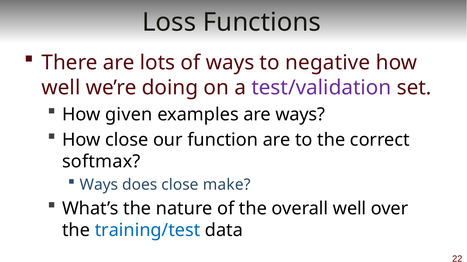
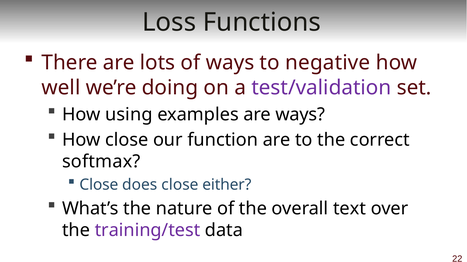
given: given -> using
Ways at (99, 185): Ways -> Close
make: make -> either
overall well: well -> text
training/test colour: blue -> purple
